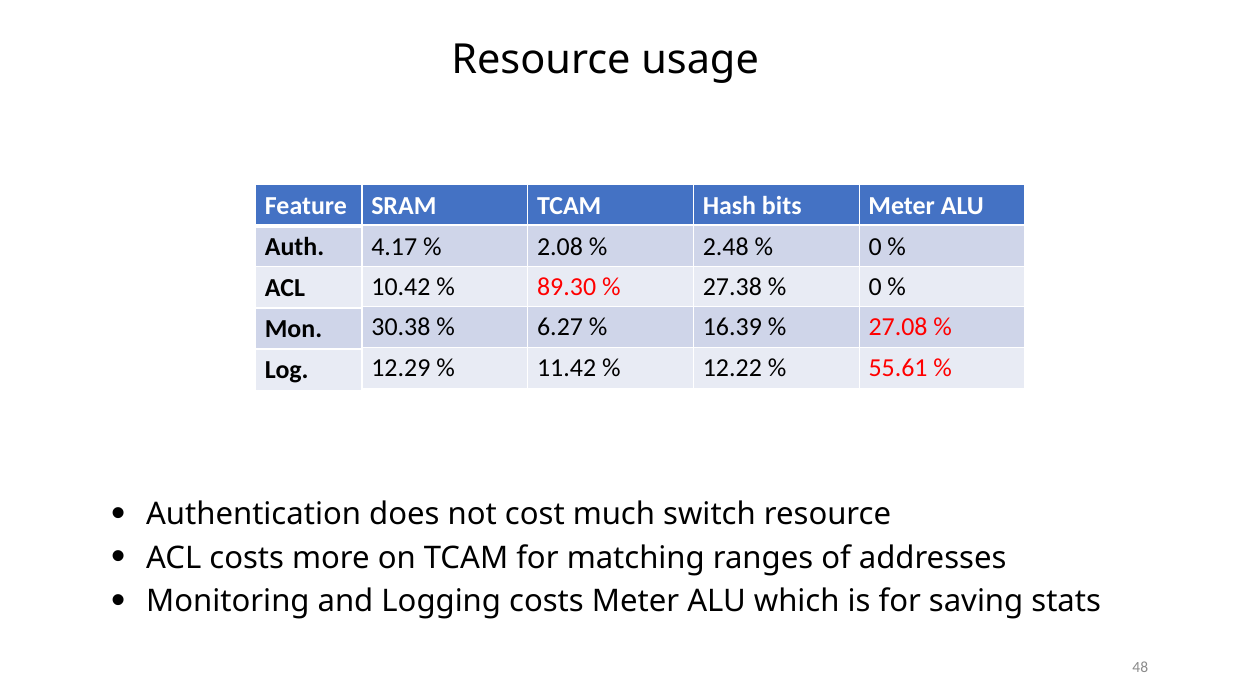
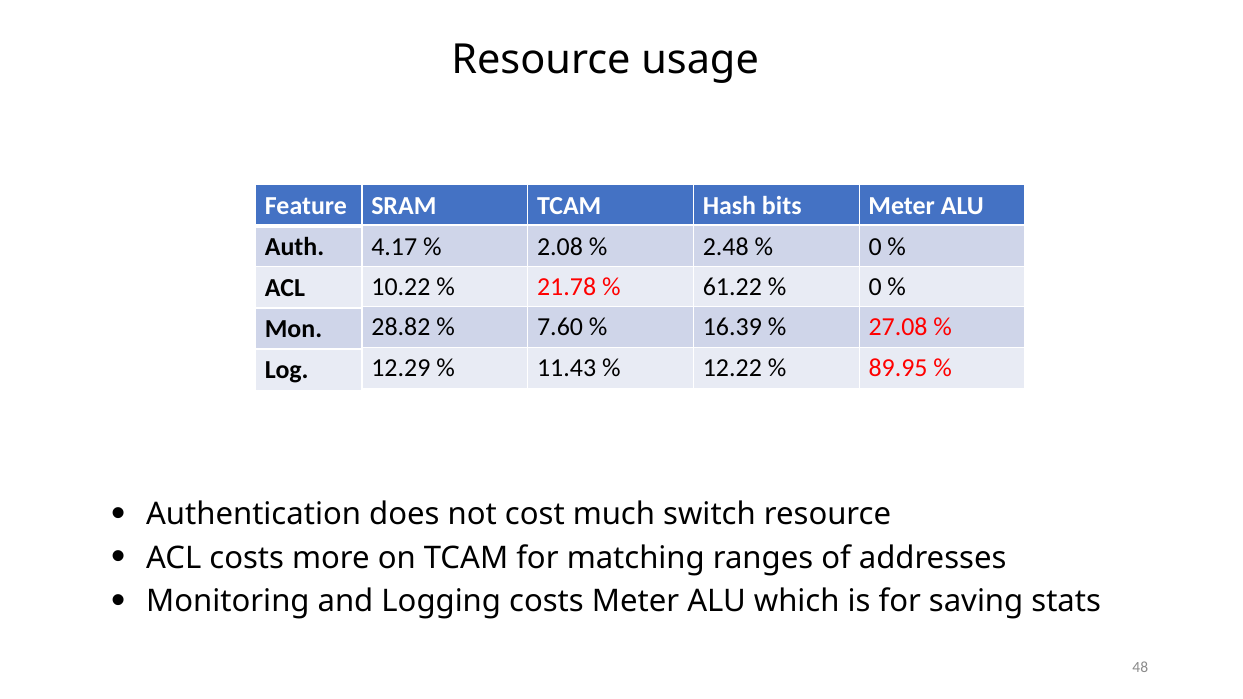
10.42: 10.42 -> 10.22
89.30: 89.30 -> 21.78
27.38: 27.38 -> 61.22
30.38: 30.38 -> 28.82
6.27: 6.27 -> 7.60
11.42: 11.42 -> 11.43
55.61: 55.61 -> 89.95
